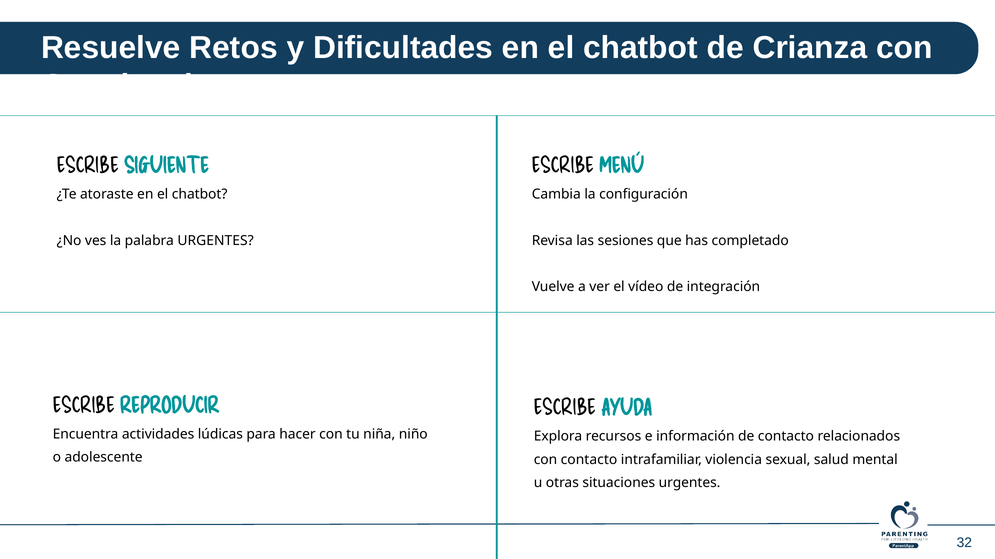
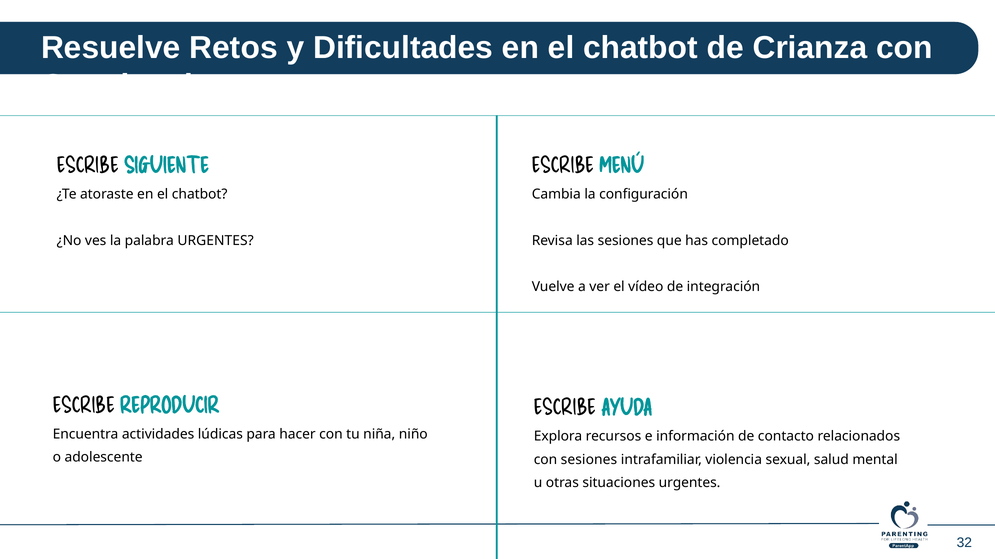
con contacto: contacto -> sesiones
